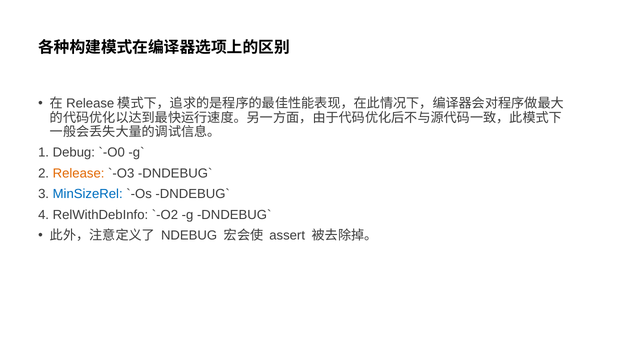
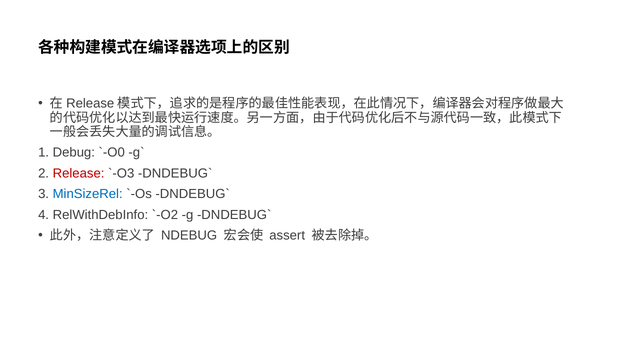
Release colour: orange -> red
